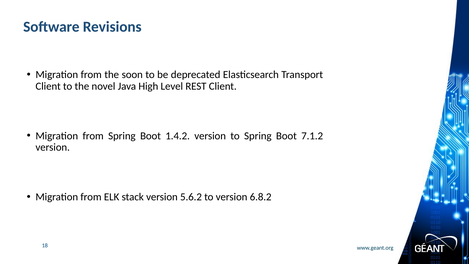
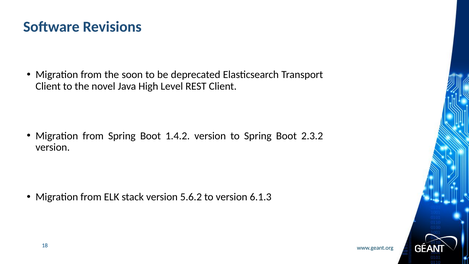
7.1.2: 7.1.2 -> 2.3.2
6.8.2: 6.8.2 -> 6.1.3
